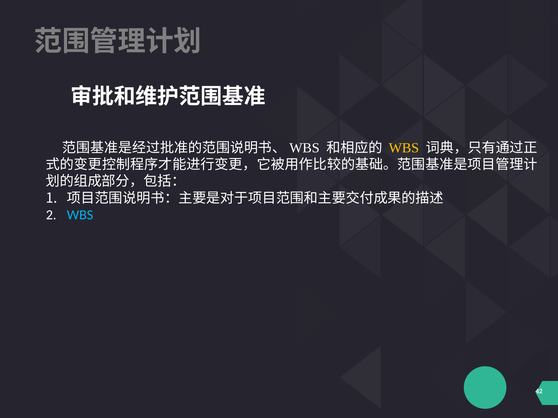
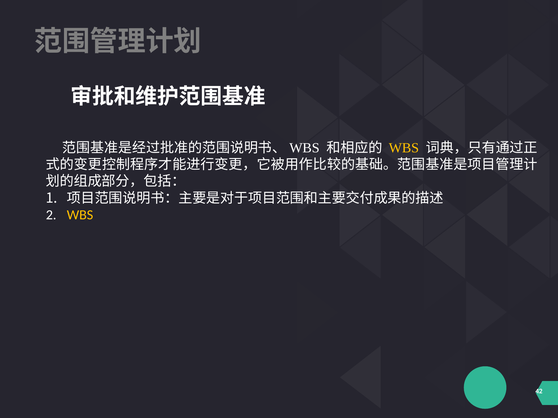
WBS at (80, 215) colour: light blue -> yellow
